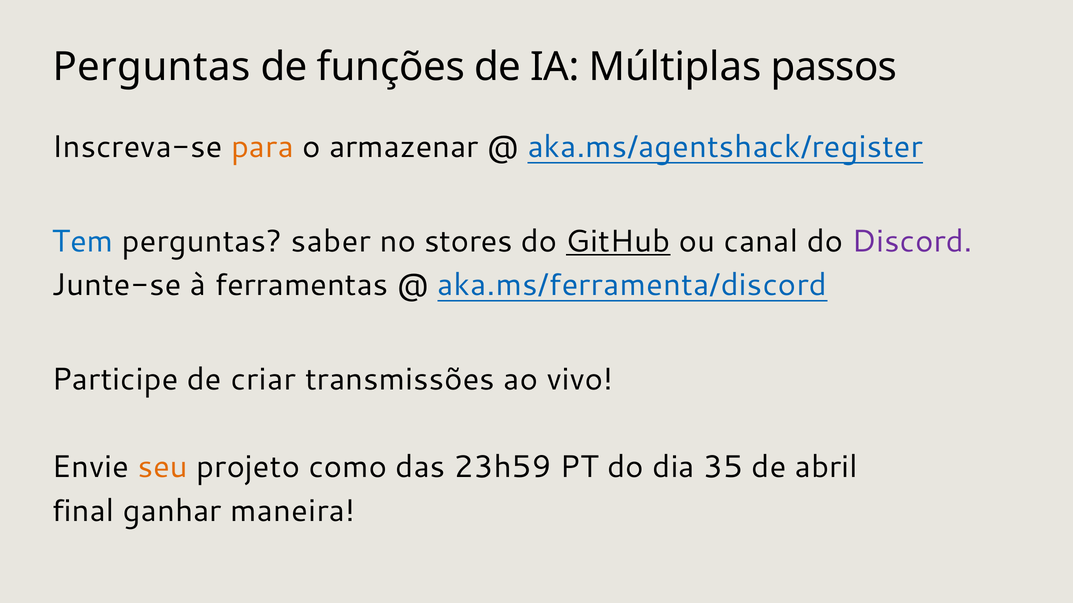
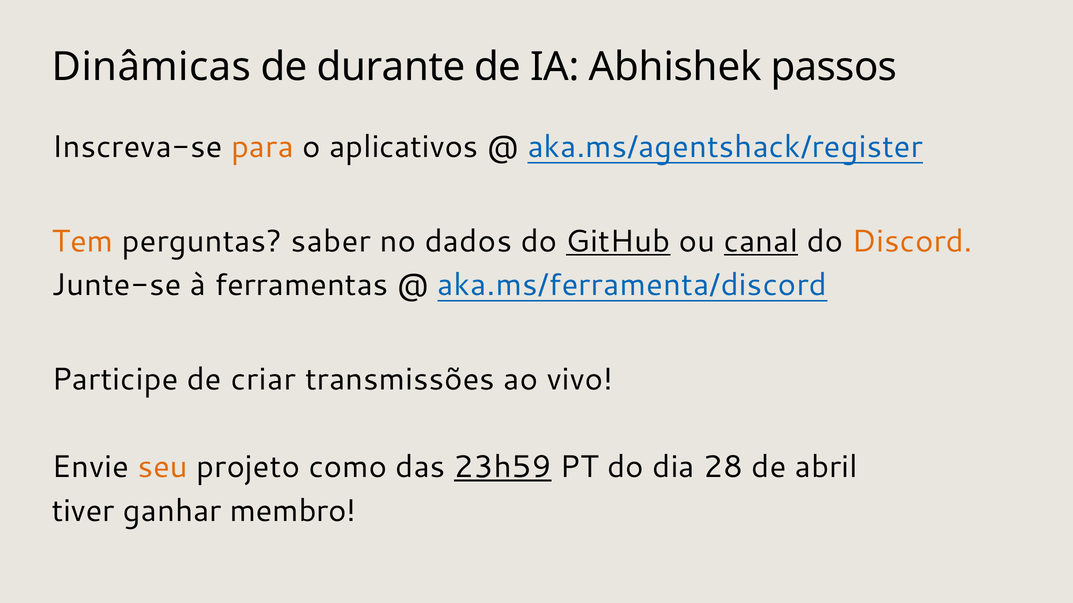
Perguntas at (151, 67): Perguntas -> Dinâmicas
funções: funções -> durante
Múltiplas: Múltiplas -> Abhishek
armazenar: armazenar -> aplicativos
Tem colour: blue -> orange
stores: stores -> dados
canal underline: none -> present
Discord colour: purple -> orange
23h59 underline: none -> present
35: 35 -> 28
final: final -> tiver
maneira: maneira -> membro
